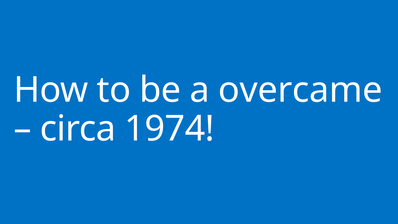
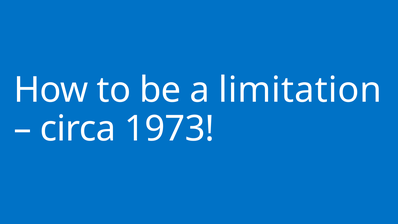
overcame: overcame -> limitation
1974: 1974 -> 1973
